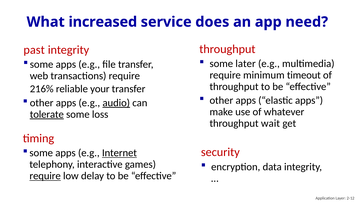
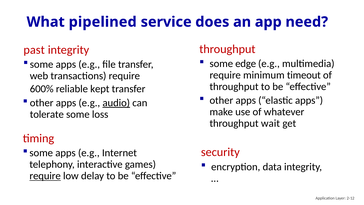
increased: increased -> pipelined
later: later -> edge
216%: 216% -> 600%
your: your -> kept
tolerate underline: present -> none
Internet underline: present -> none
